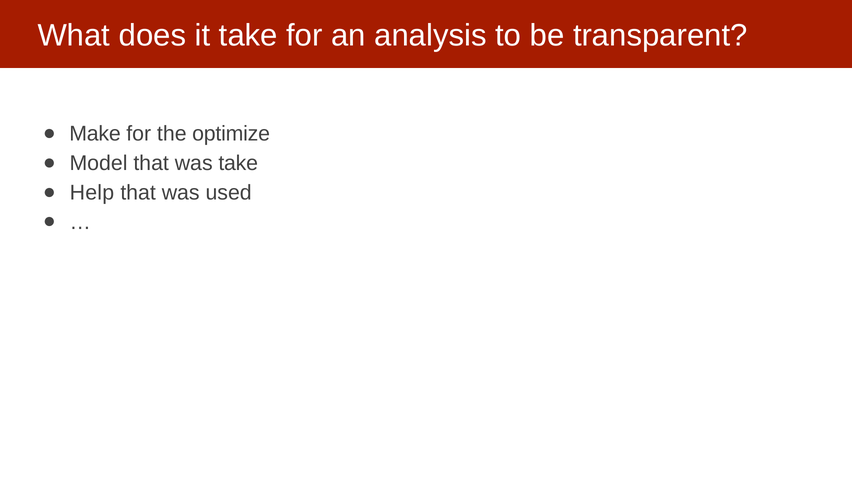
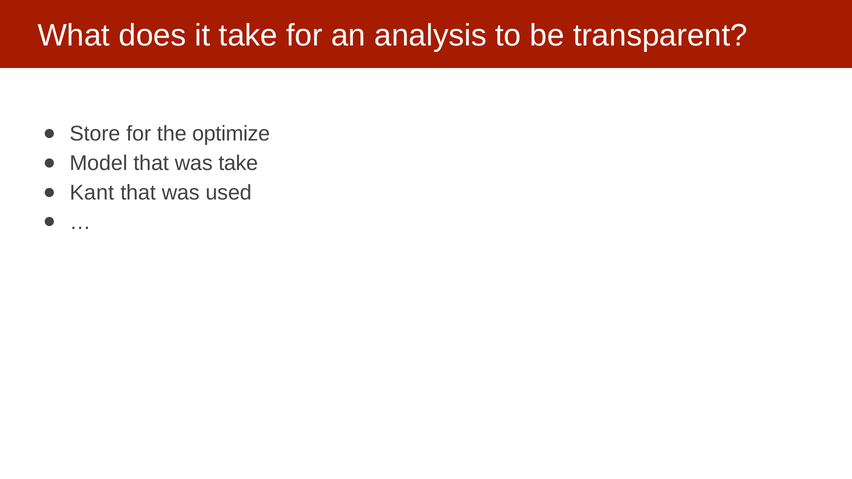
Make: Make -> Store
Help: Help -> Kant
